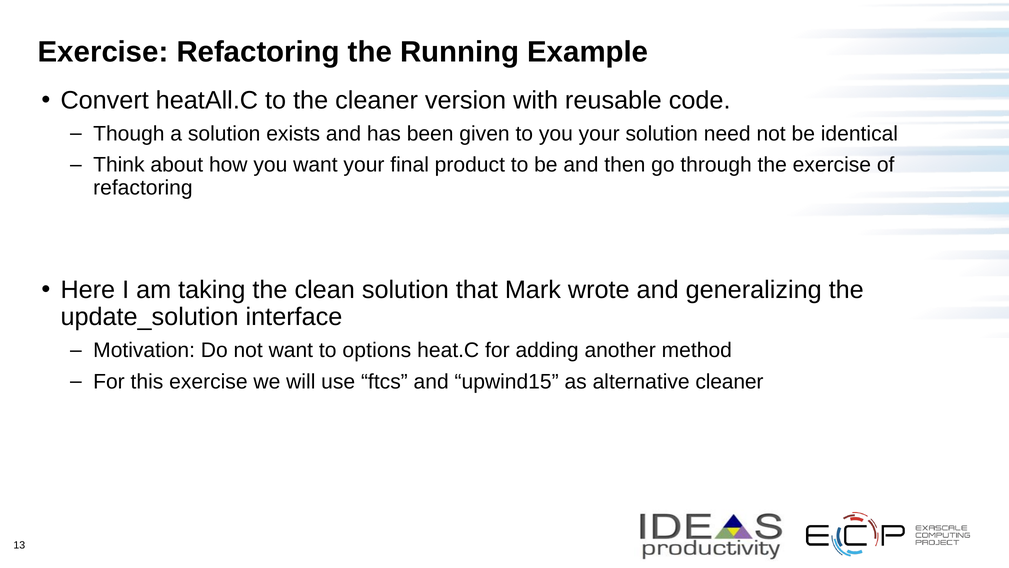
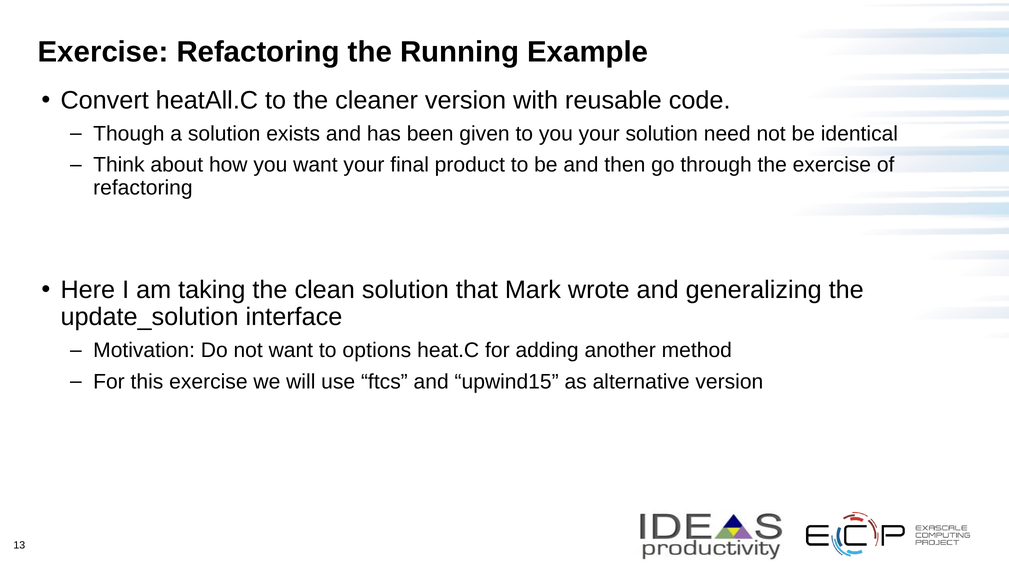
alternative cleaner: cleaner -> version
